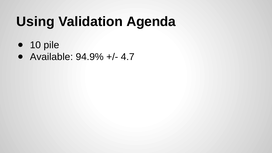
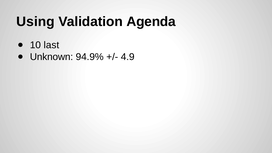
pile: pile -> last
Available: Available -> Unknown
4.7: 4.7 -> 4.9
